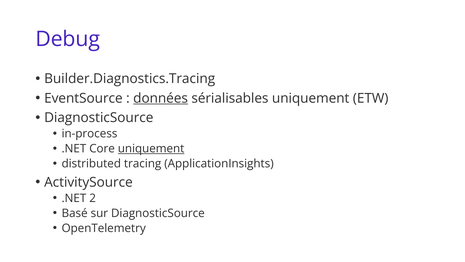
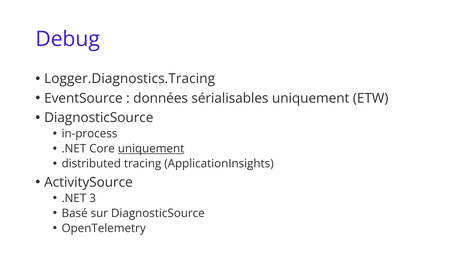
Builder.Diagnostics.Tracing: Builder.Diagnostics.Tracing -> Logger.Diagnostics.Tracing
données underline: present -> none
2: 2 -> 3
